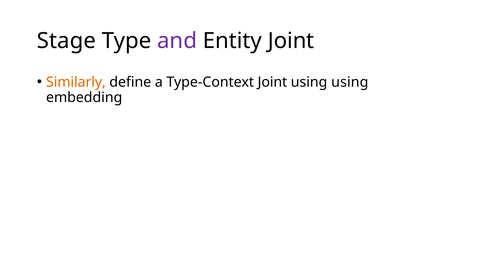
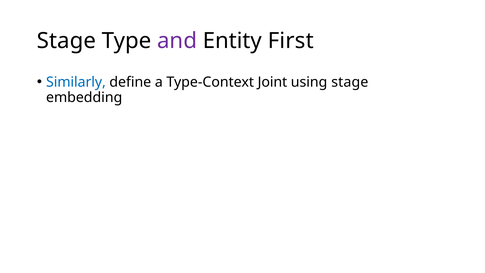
Entity Joint: Joint -> First
Similarly colour: orange -> blue
using using: using -> stage
